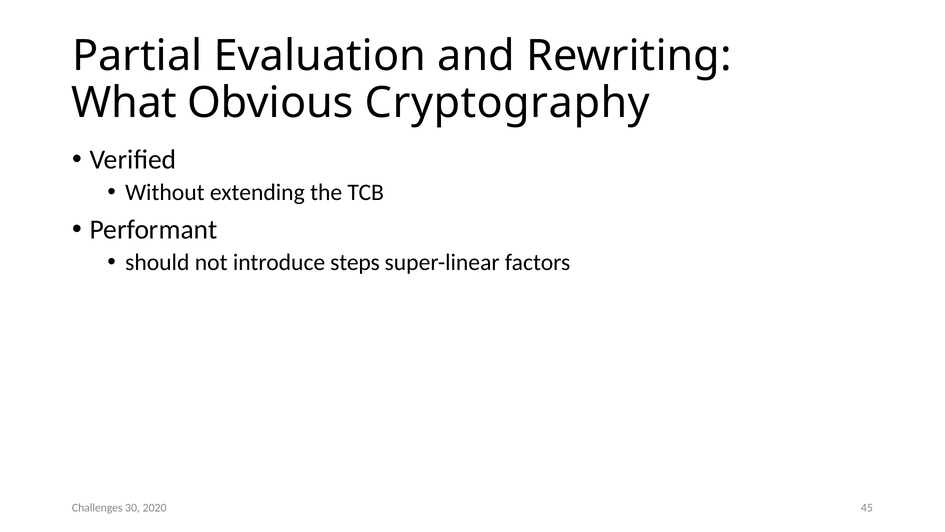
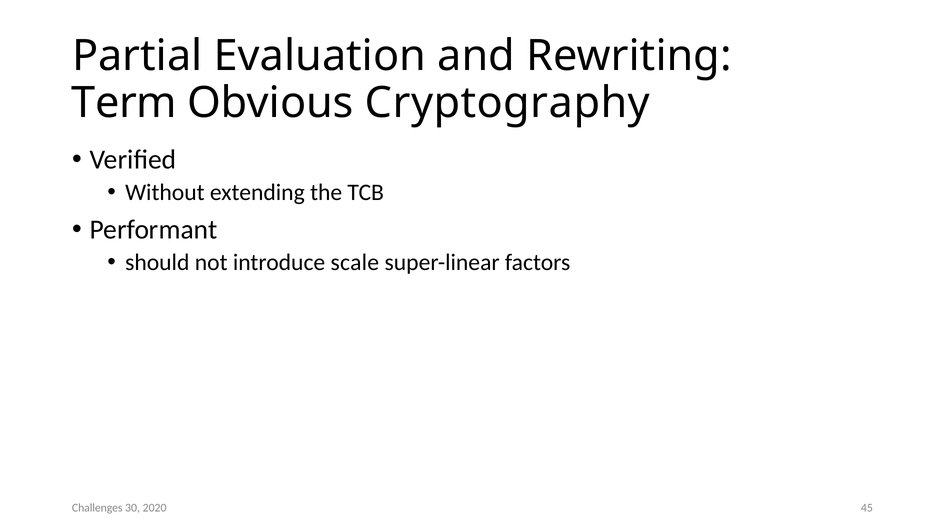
What: What -> Term
steps: steps -> scale
